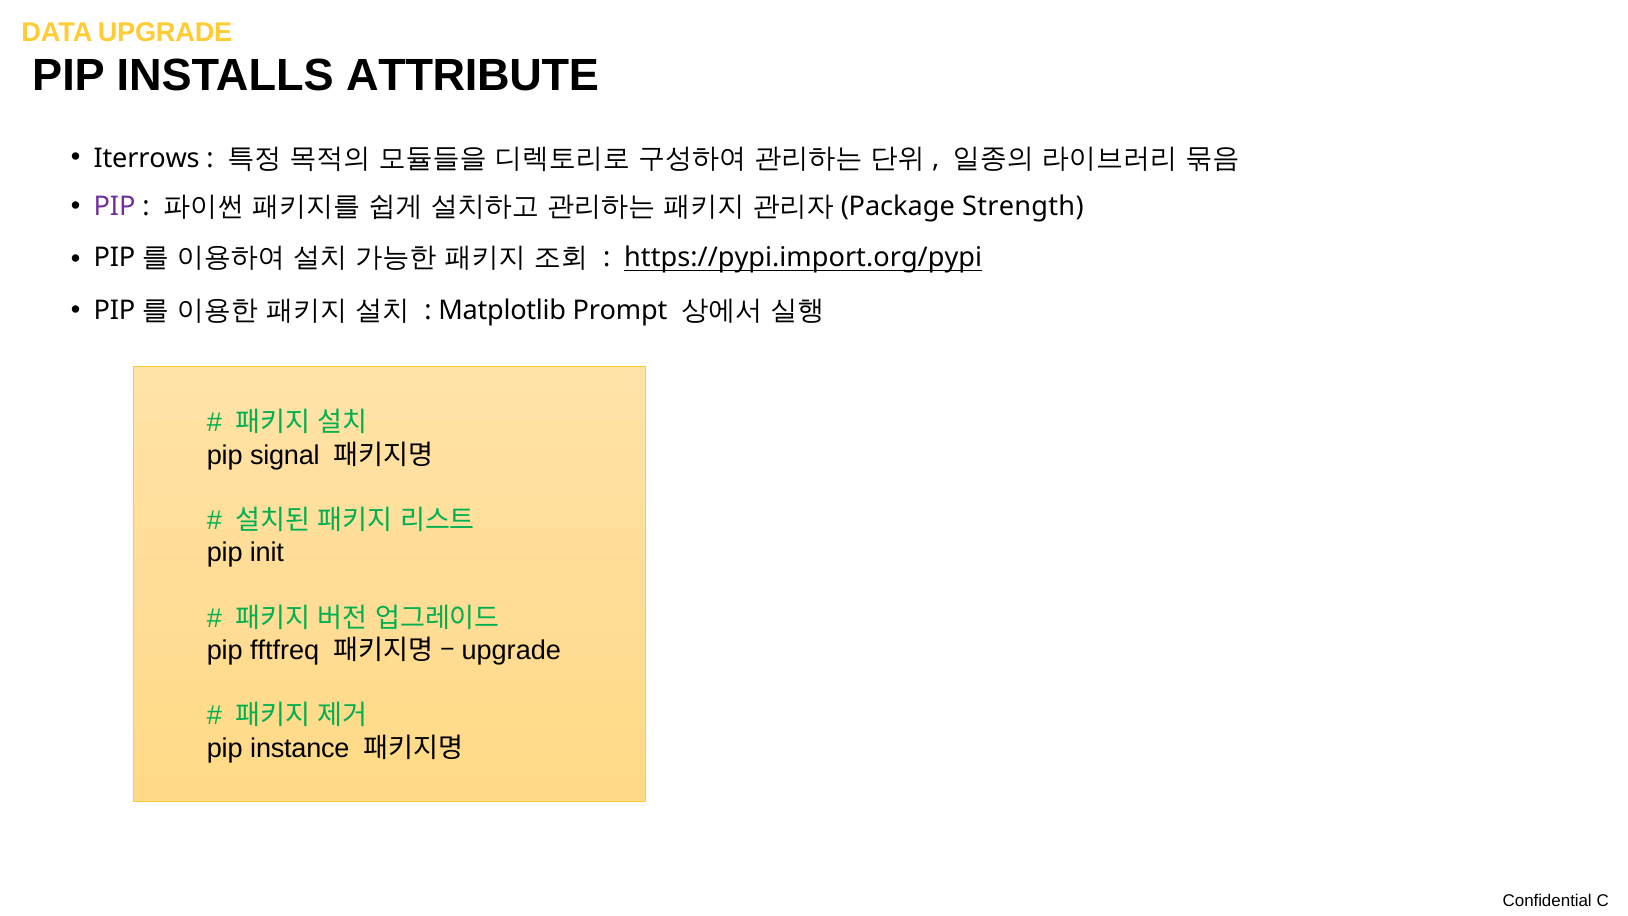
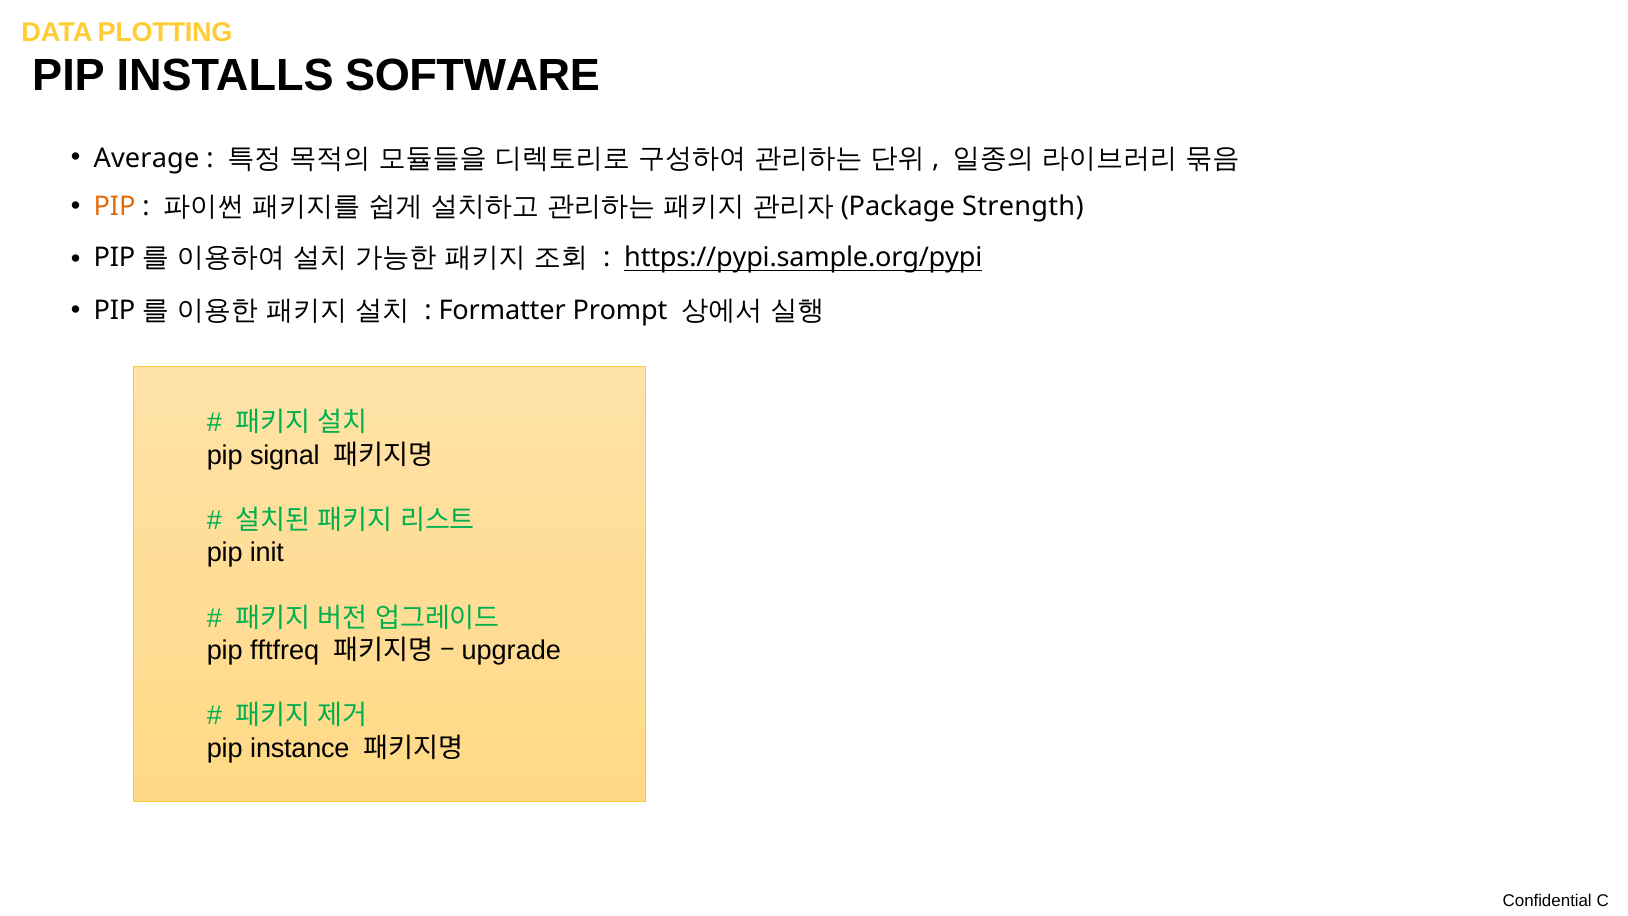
DATA UPGRADE: UPGRADE -> PLOTTING
ATTRIBUTE: ATTRIBUTE -> SOFTWARE
Iterrows: Iterrows -> Average
PIP at (114, 207) colour: purple -> orange
https://pypi.import.org/pypi: https://pypi.import.org/pypi -> https://pypi.sample.org/pypi
Matplotlib: Matplotlib -> Formatter
